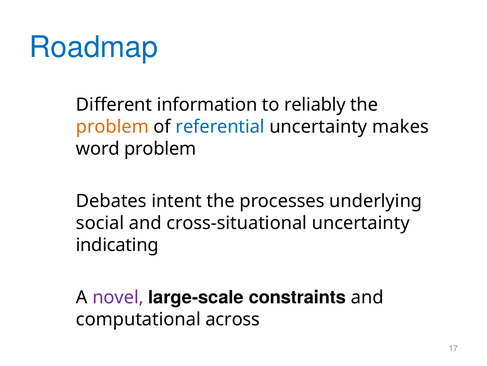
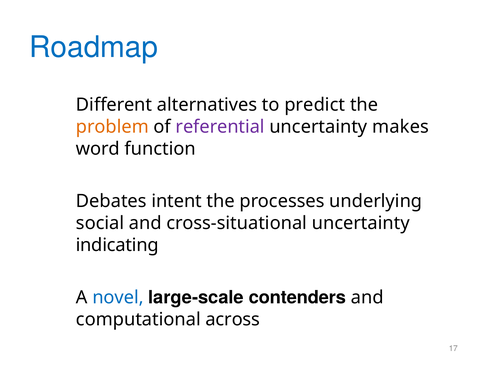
information: information -> alternatives
reliably: reliably -> predict
referential colour: blue -> purple
word problem: problem -> function
novel colour: purple -> blue
constraints: constraints -> contenders
